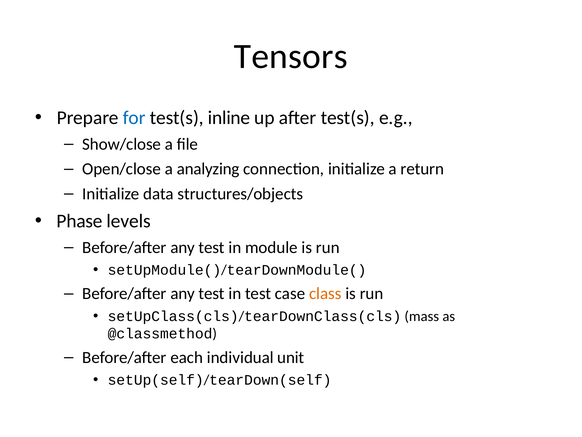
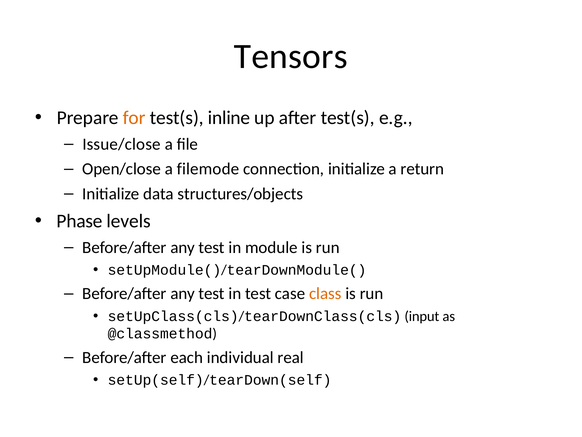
for colour: blue -> orange
Show/close: Show/close -> Issue/close
analyzing: analyzing -> filemode
mass: mass -> input
unit: unit -> real
